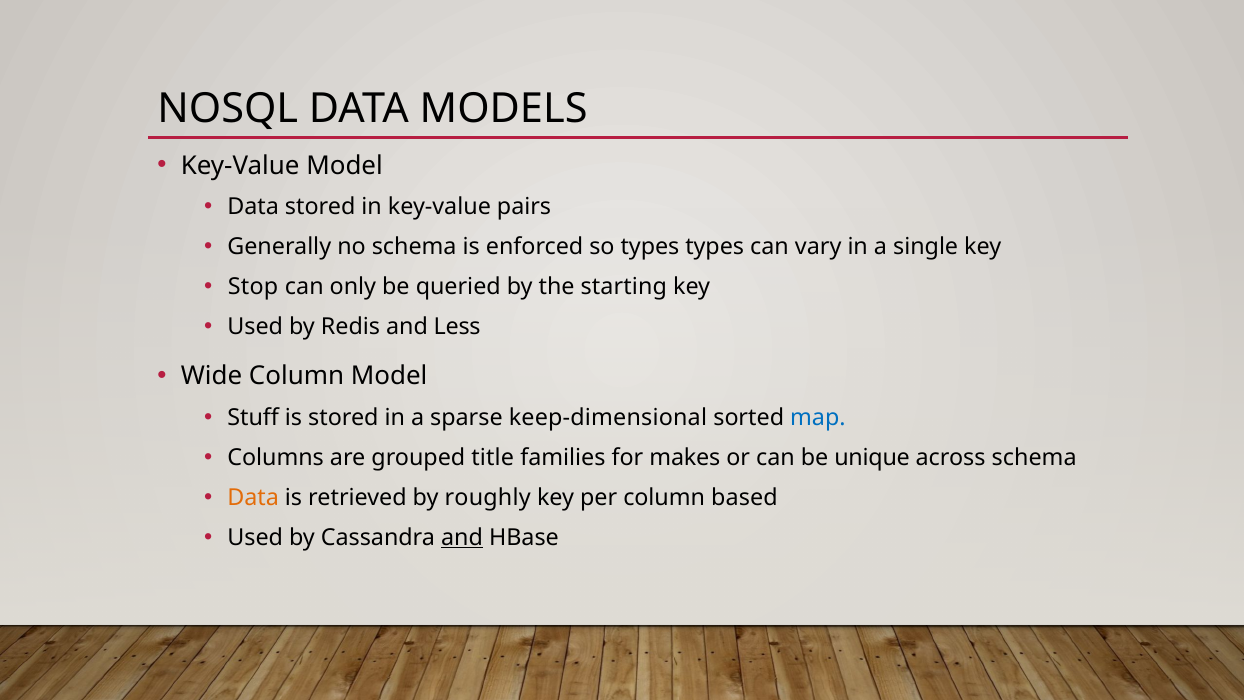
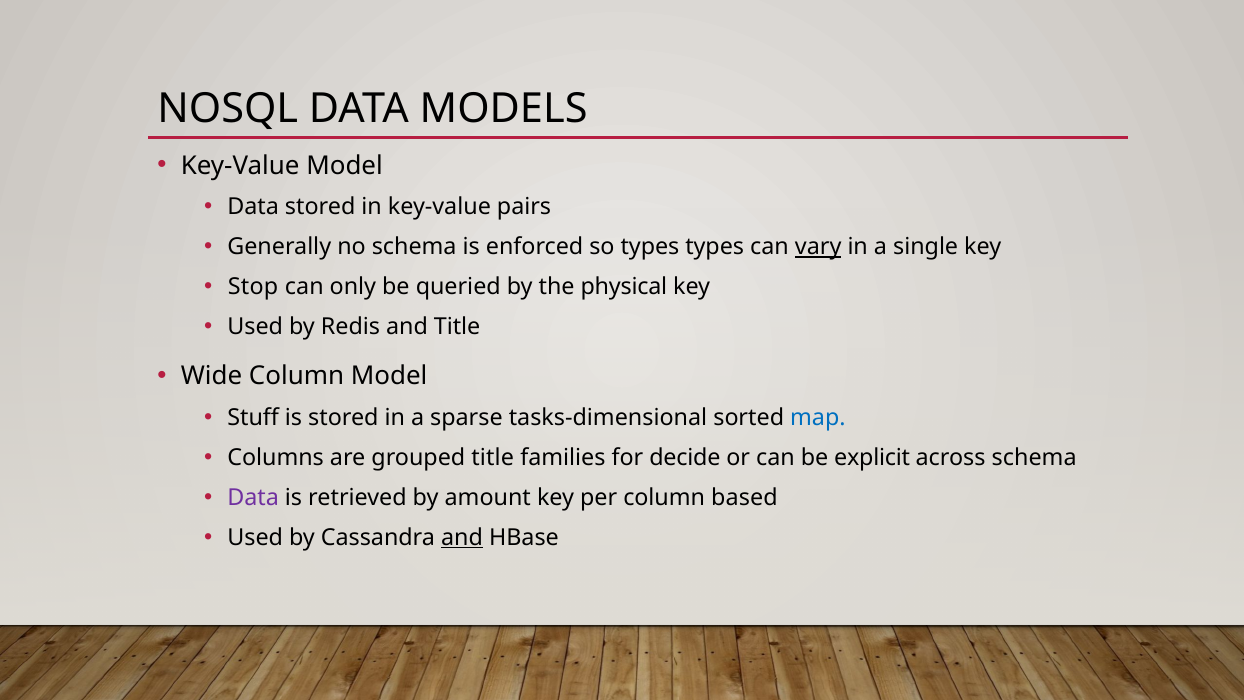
vary underline: none -> present
starting: starting -> physical
and Less: Less -> Title
keep-dimensional: keep-dimensional -> tasks-dimensional
makes: makes -> decide
unique: unique -> explicit
Data at (253, 497) colour: orange -> purple
roughly: roughly -> amount
